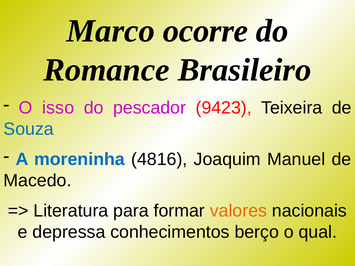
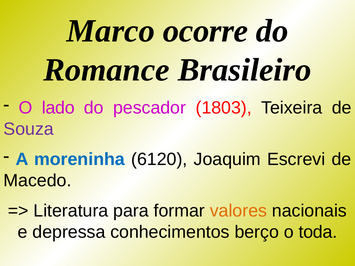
isso: isso -> lado
9423: 9423 -> 1803
Souza colour: blue -> purple
4816: 4816 -> 6120
Manuel: Manuel -> Escrevi
qual: qual -> toda
